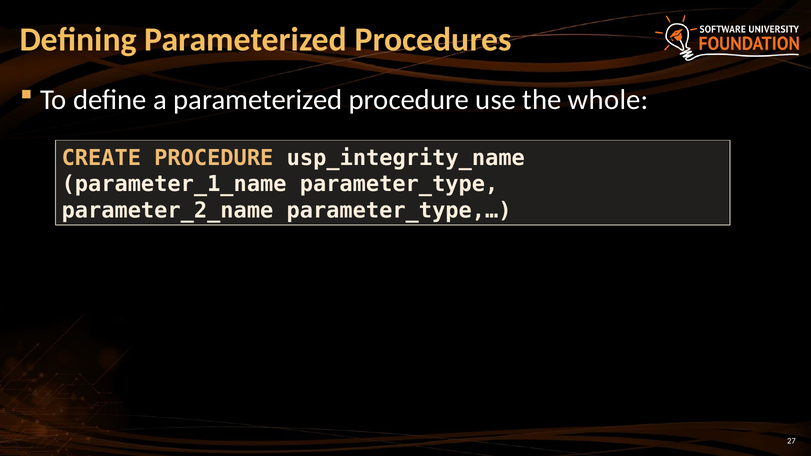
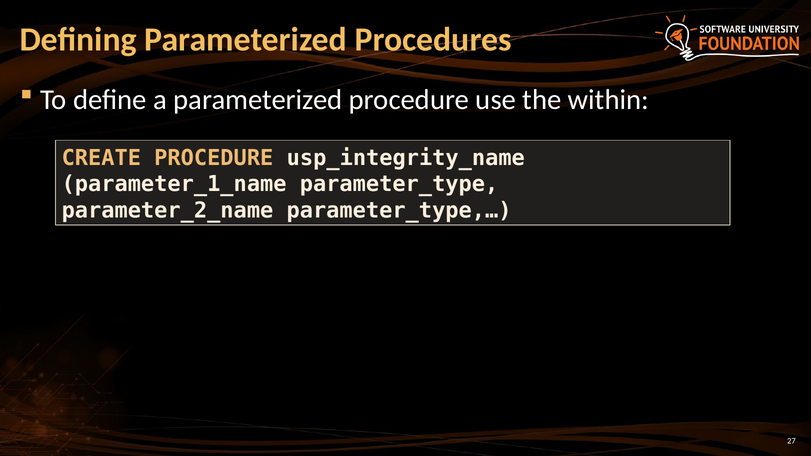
whole: whole -> within
